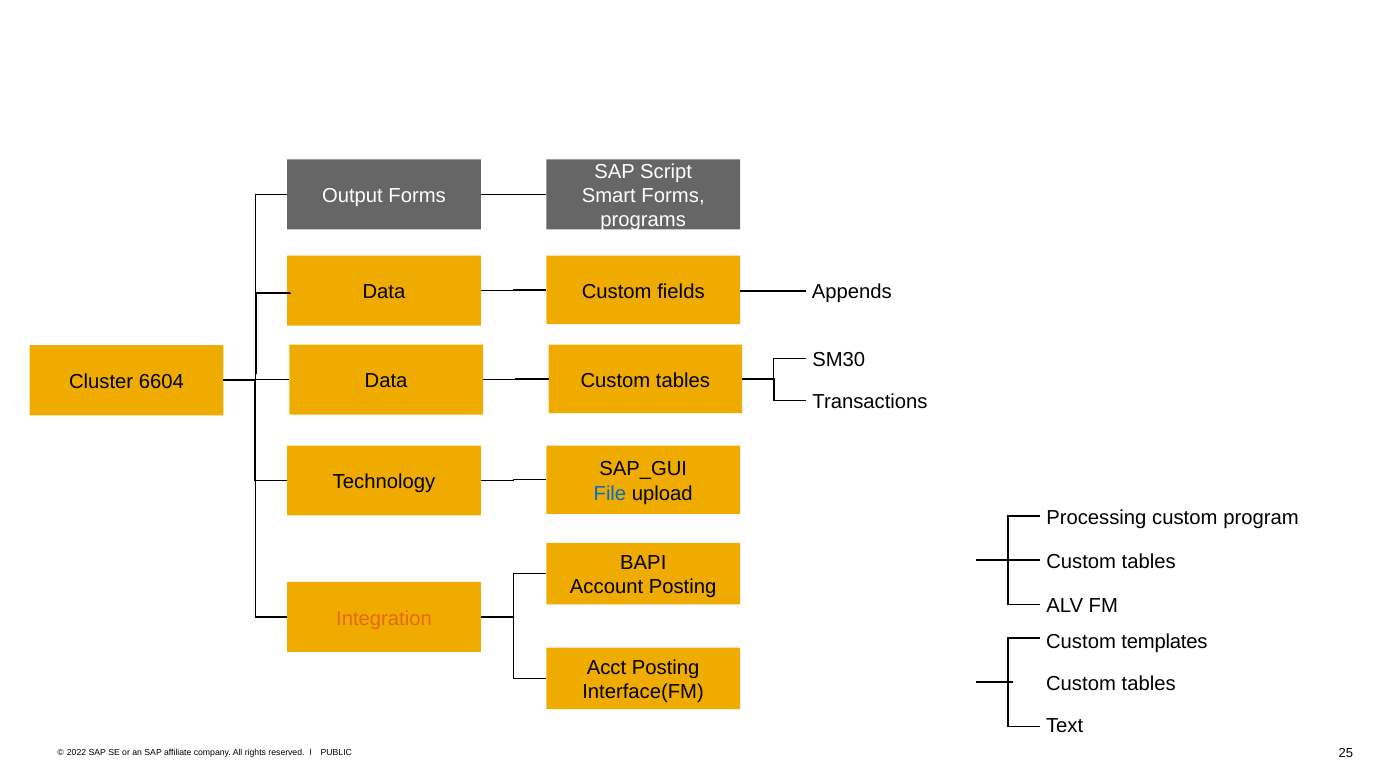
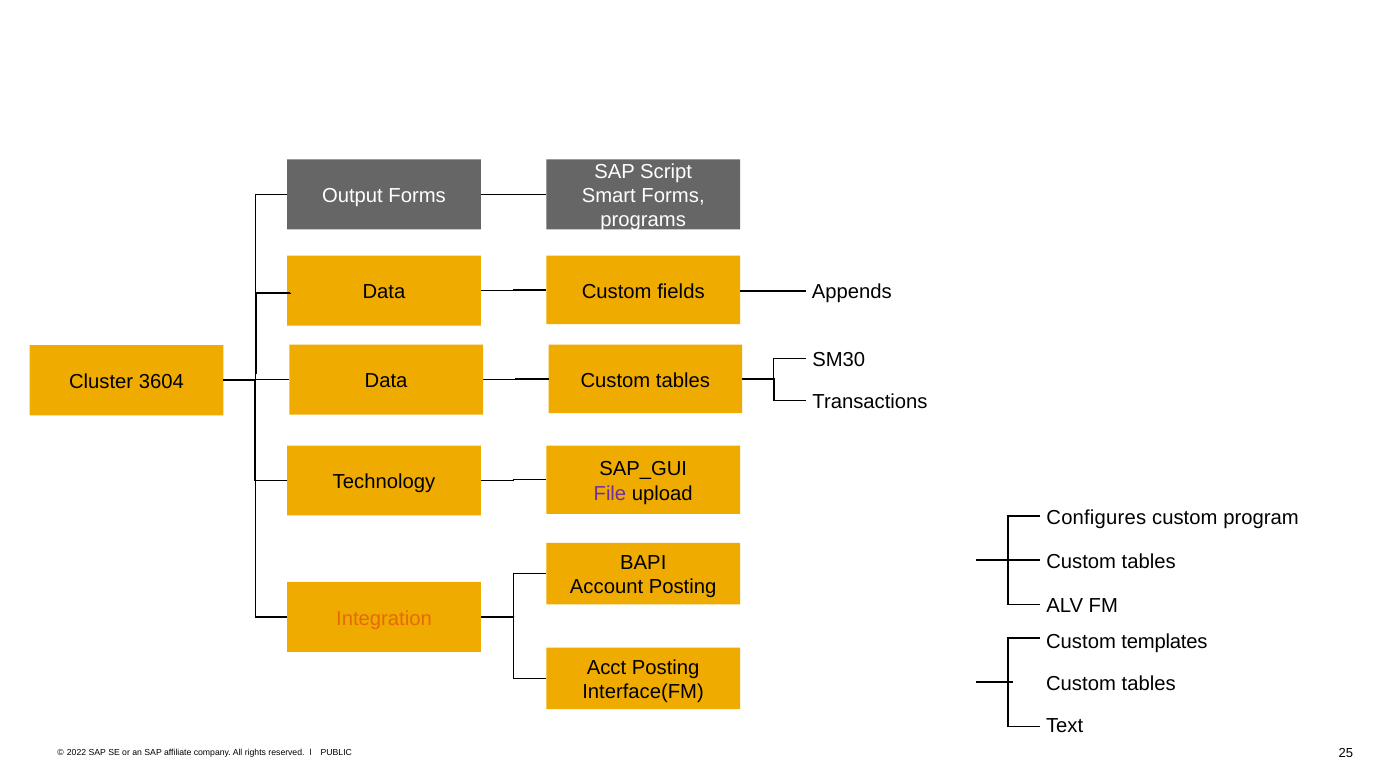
6604: 6604 -> 3604
File colour: blue -> purple
Processing: Processing -> Configures
